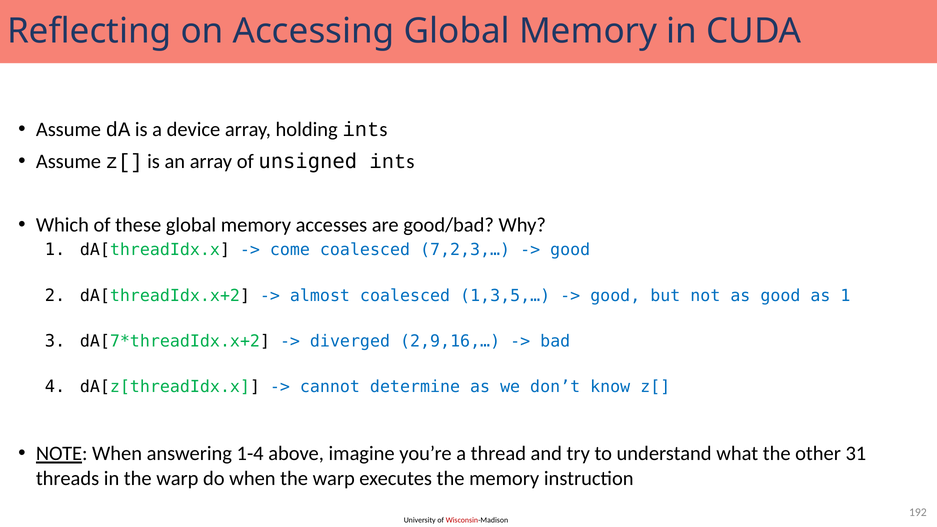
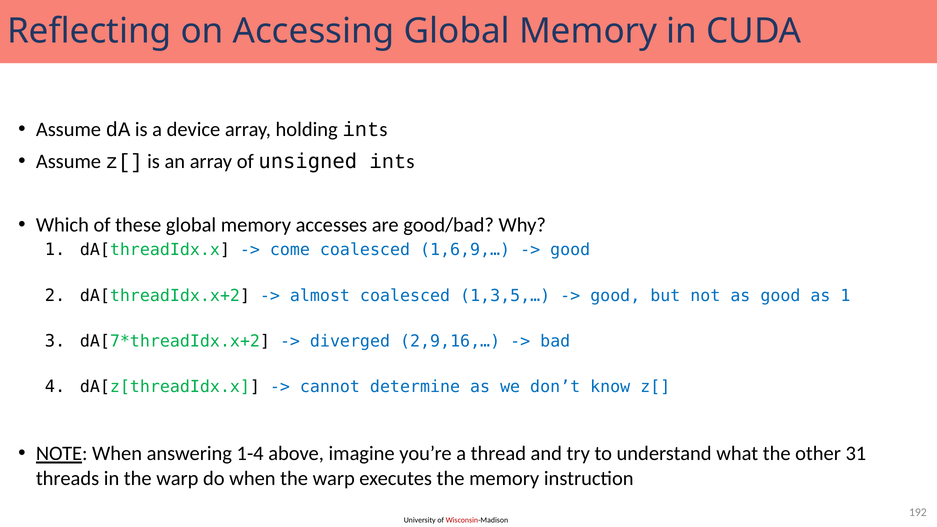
7,2,3,…: 7,2,3,… -> 1,6,9,…
